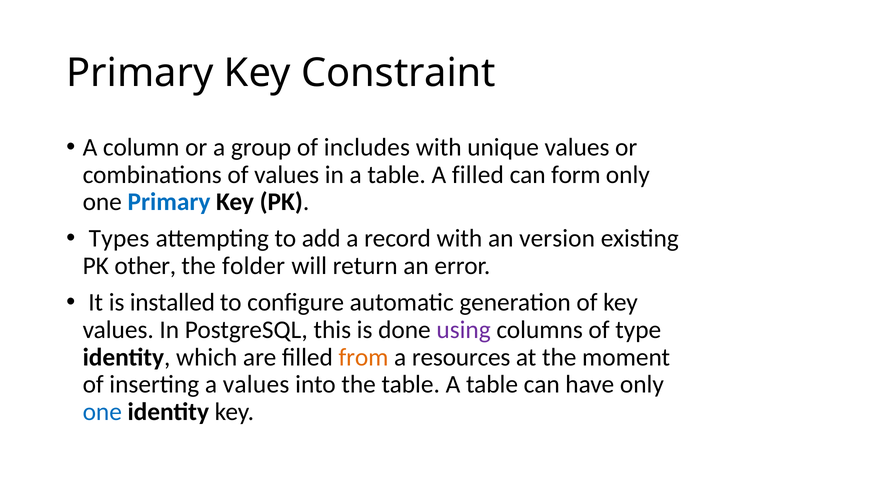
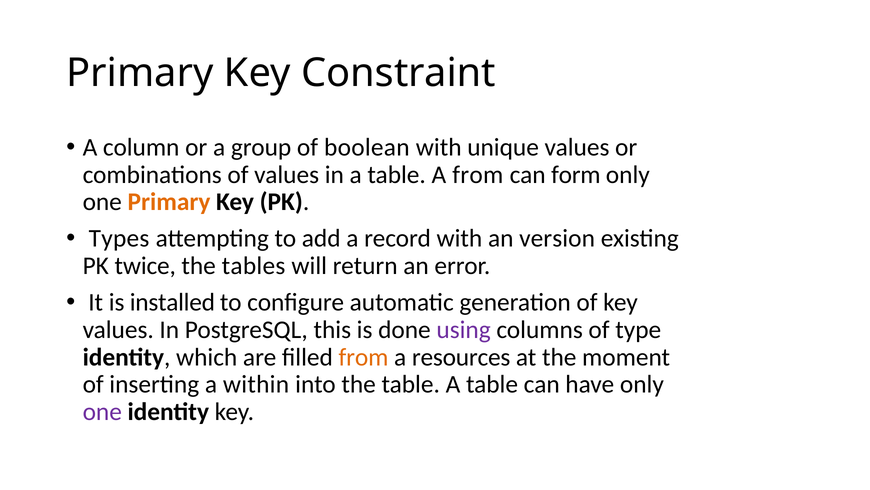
includes: includes -> boolean
A filled: filled -> from
Primary at (169, 202) colour: blue -> orange
other: other -> twice
folder: folder -> tables
a values: values -> within
one at (102, 411) colour: blue -> purple
